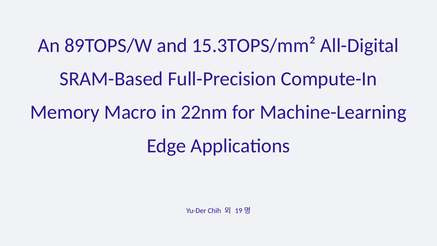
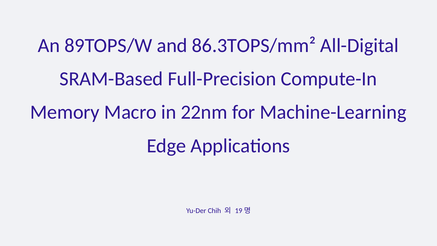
15.3TOPS/mm²: 15.3TOPS/mm² -> 86.3TOPS/mm²
